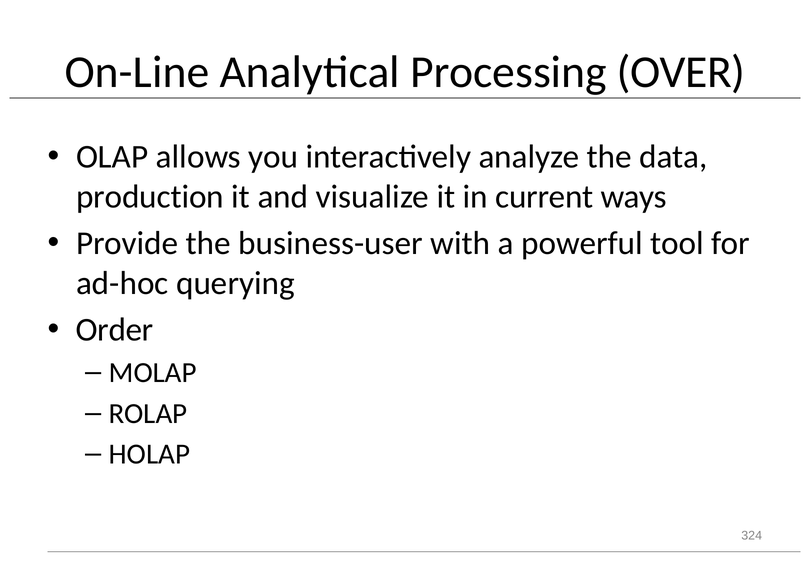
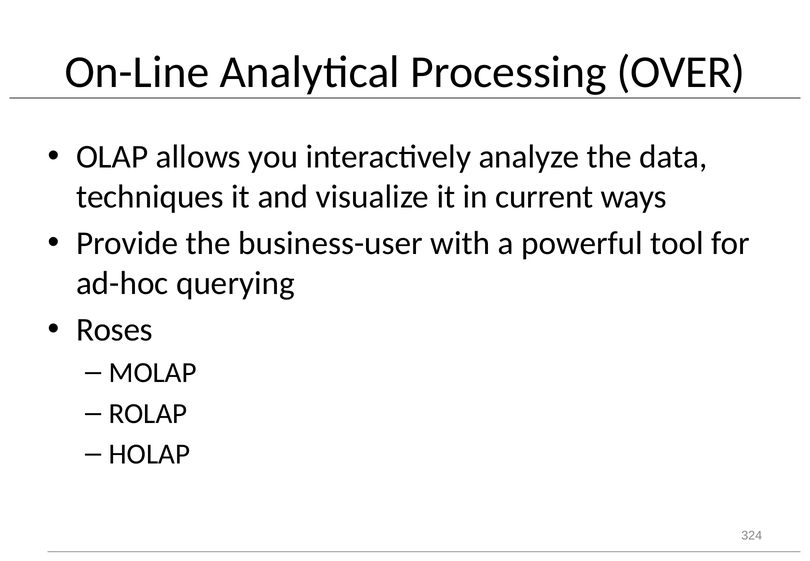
production: production -> techniques
Order: Order -> Roses
